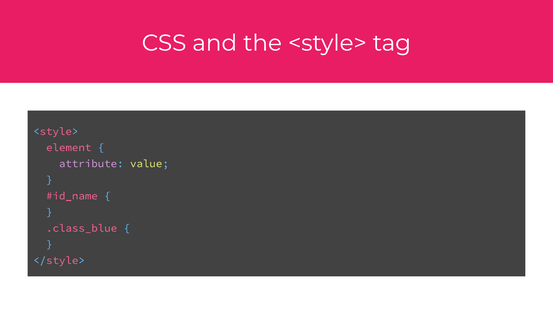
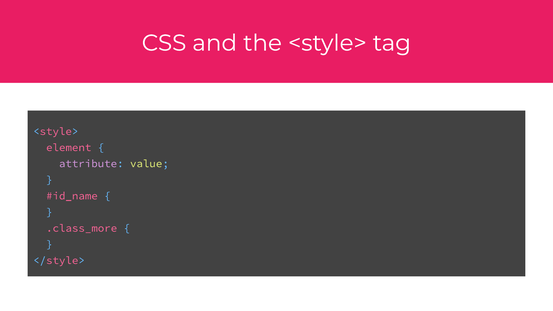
.class_blue: .class_blue -> .class_more
